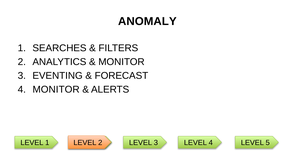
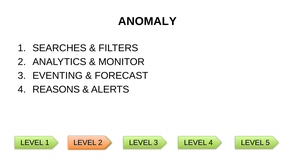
MONITOR at (56, 89): MONITOR -> REASONS
